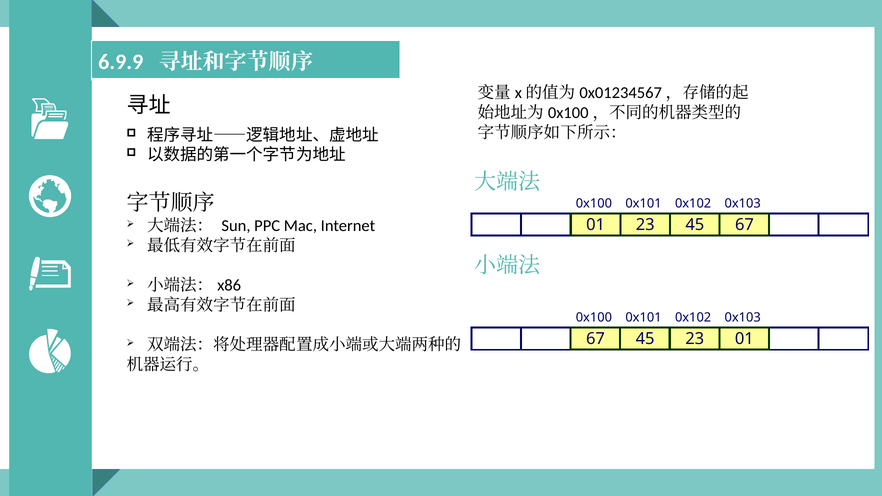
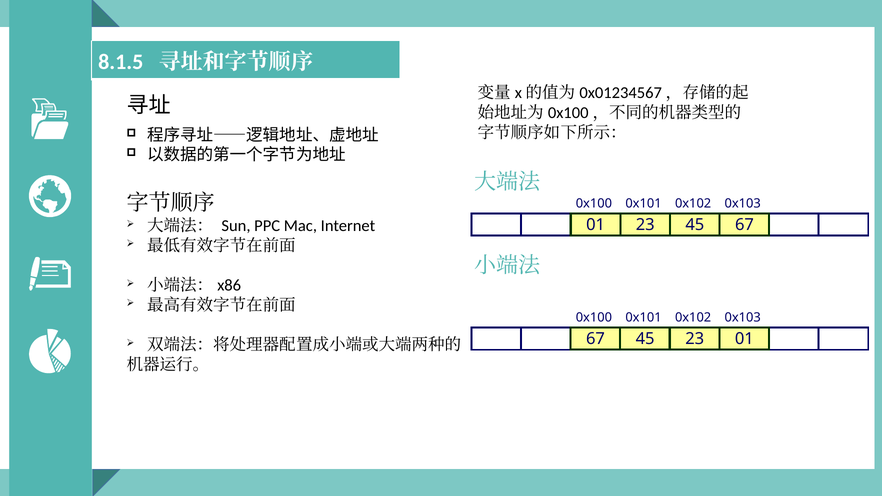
6.9.9: 6.9.9 -> 8.1.5
